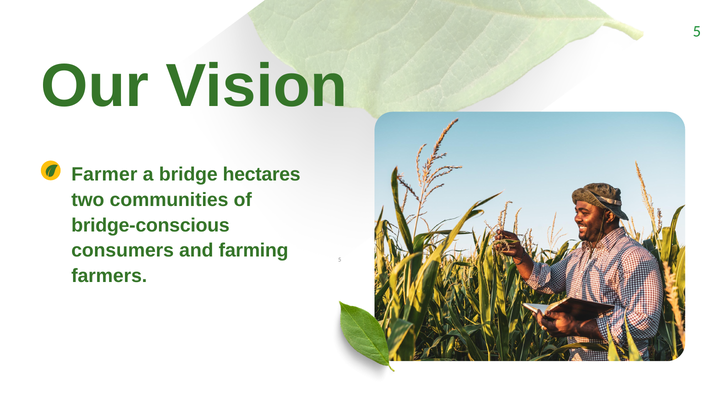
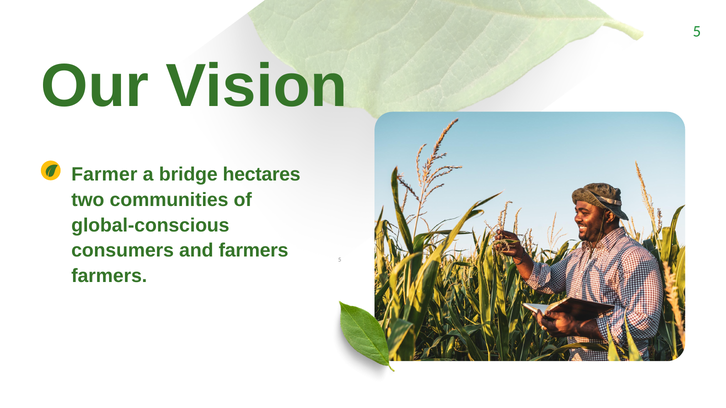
bridge-conscious: bridge-conscious -> global-conscious
and farming: farming -> farmers
